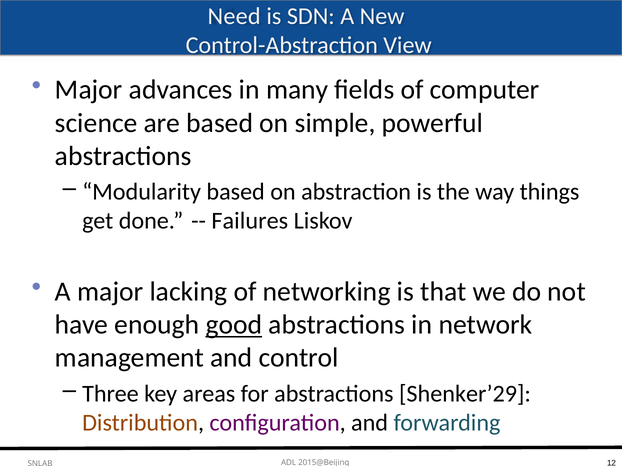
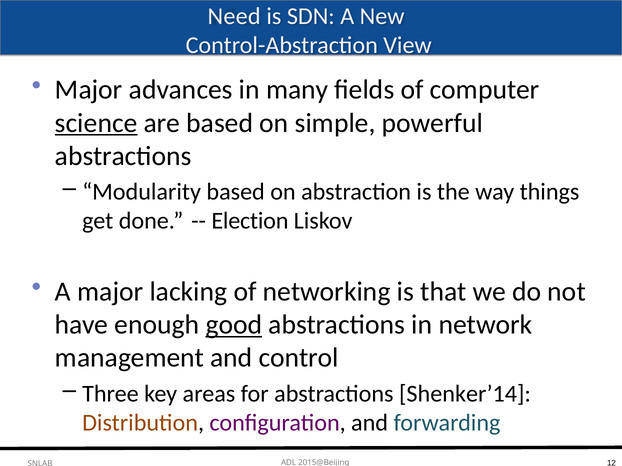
science underline: none -> present
Failures: Failures -> Election
Shenker’29: Shenker’29 -> Shenker’14
